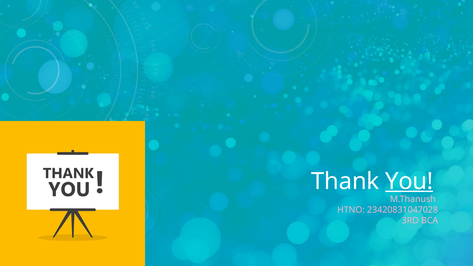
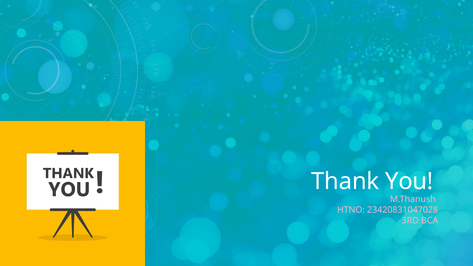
You underline: present -> none
